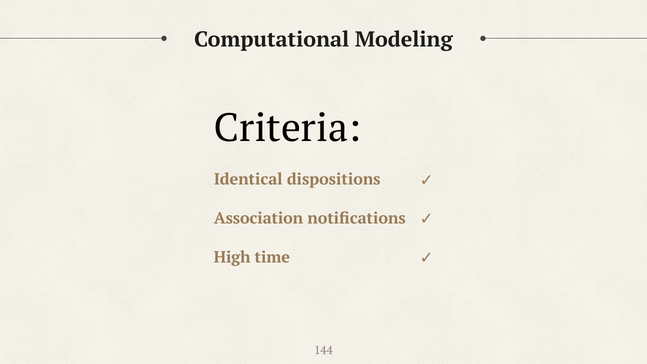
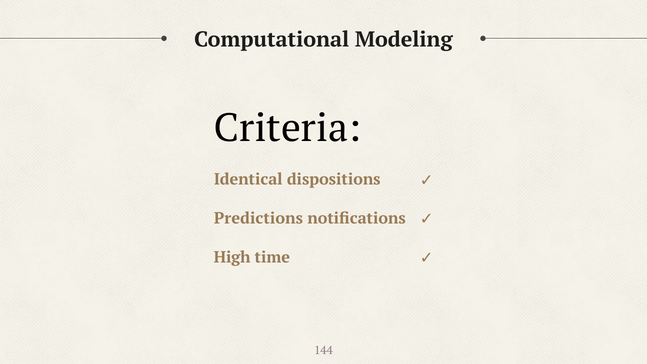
Association: Association -> Predictions
